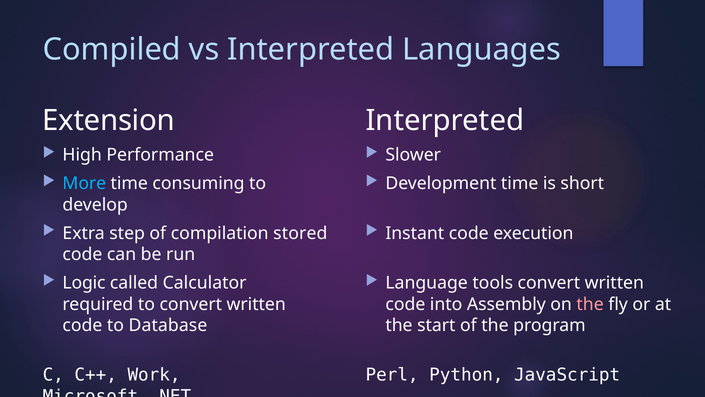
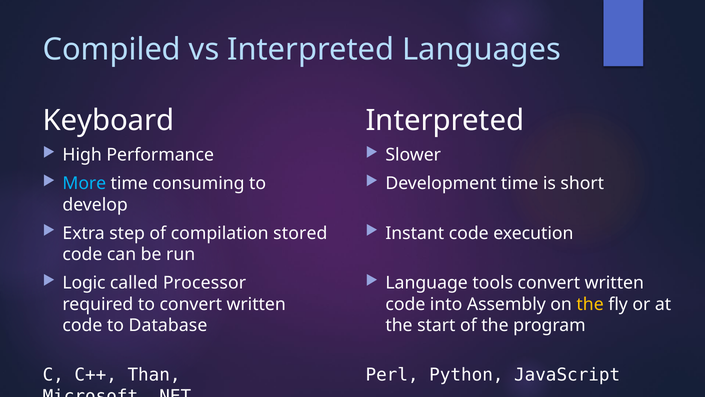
Extension: Extension -> Keyboard
Calculator: Calculator -> Processor
the at (590, 304) colour: pink -> yellow
Work: Work -> Than
